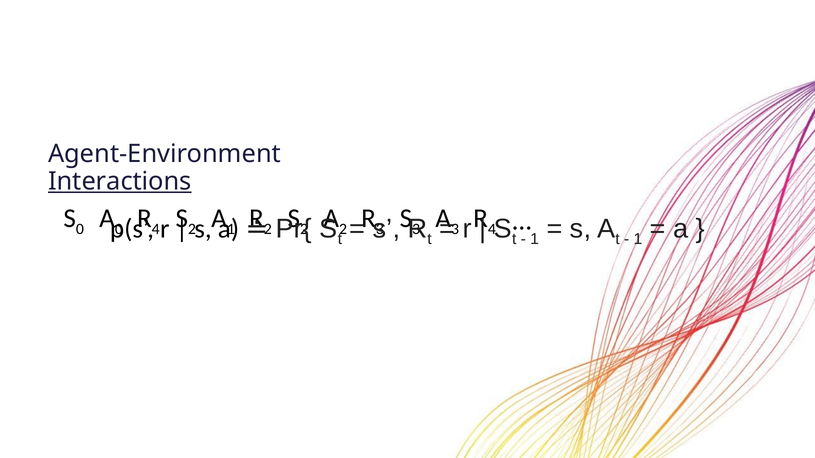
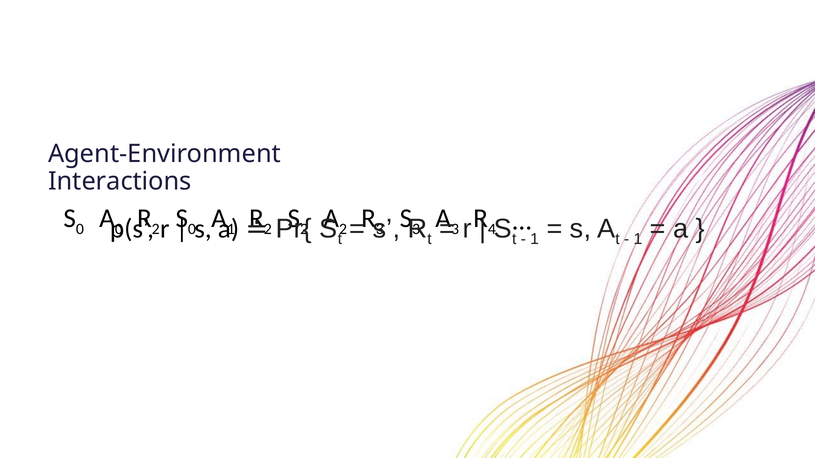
Interactions underline: present -> none
4 at (156, 229): 4 -> 2
2 at (192, 229): 2 -> 0
